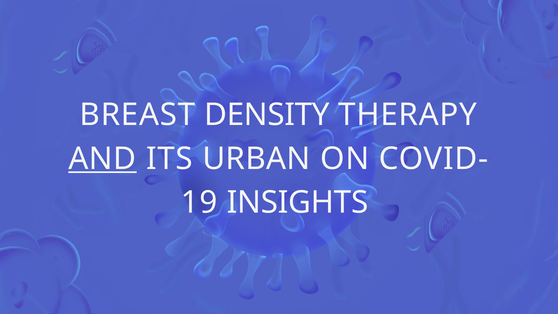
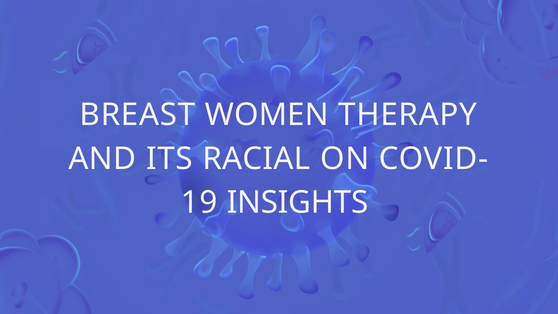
DENSITY: DENSITY -> WOMEN
AND underline: present -> none
URBAN: URBAN -> RACIAL
